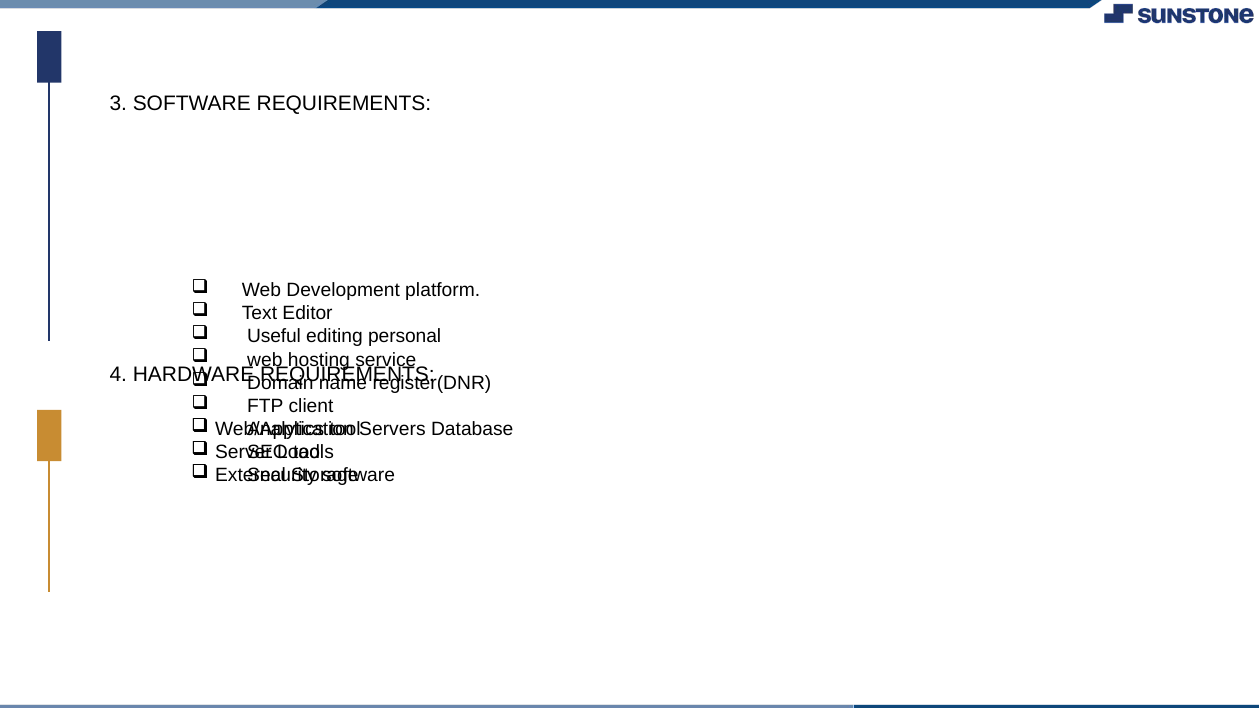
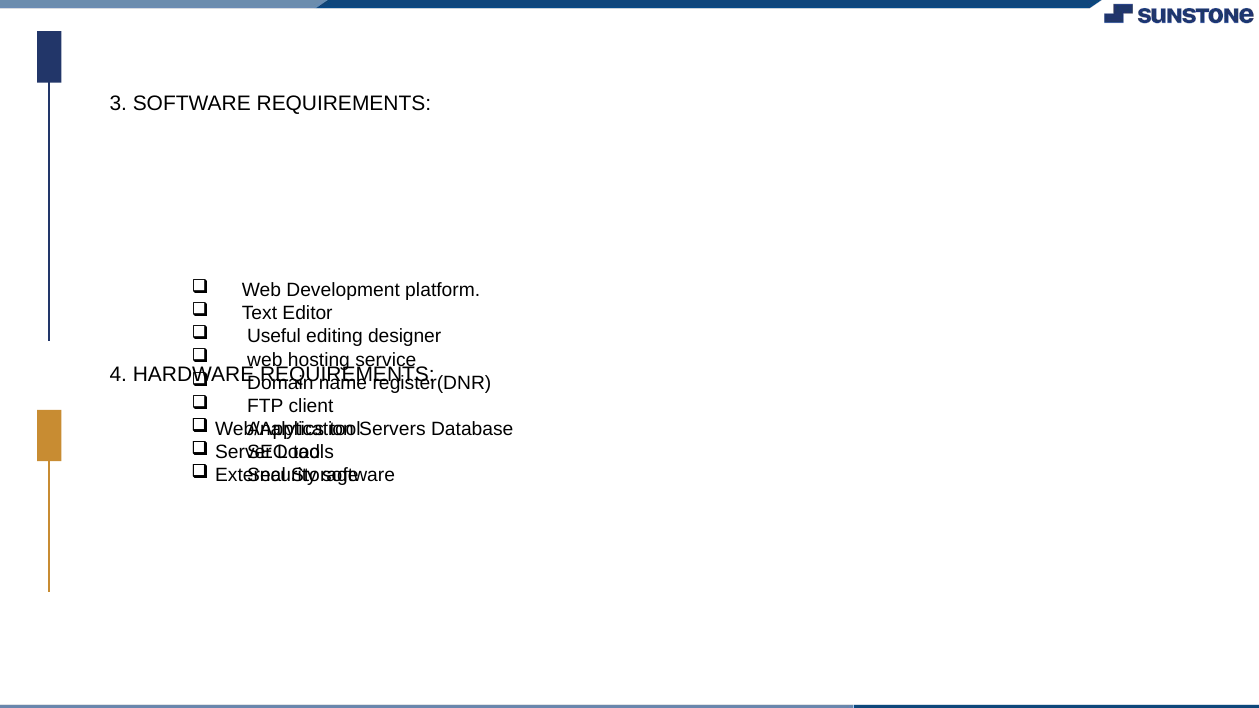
personal: personal -> designer
